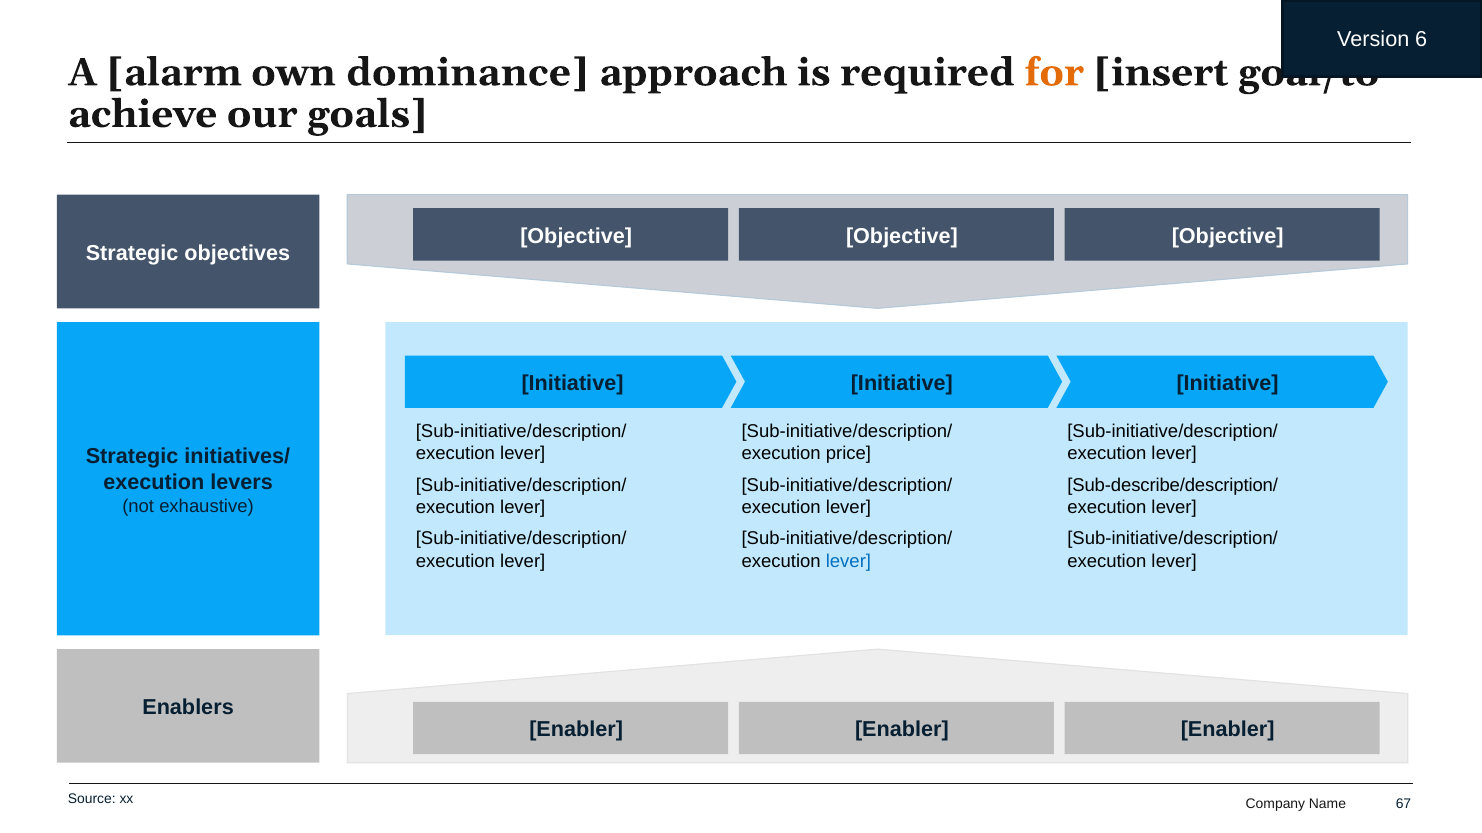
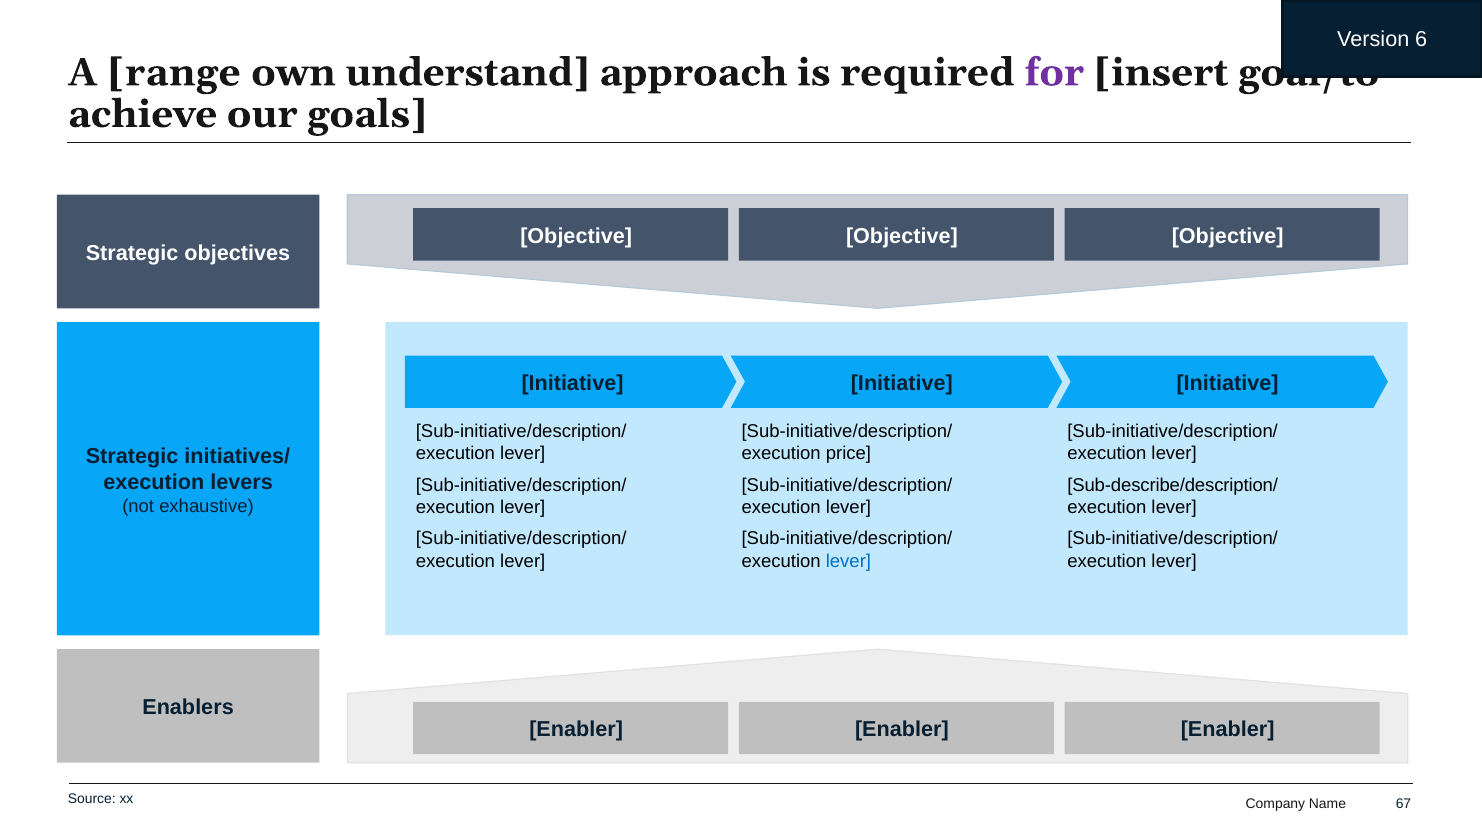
alarm: alarm -> range
dominance: dominance -> understand
for colour: orange -> purple
